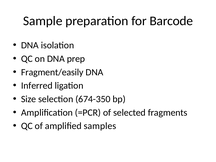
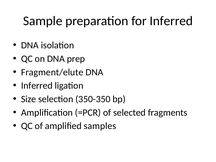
for Barcode: Barcode -> Inferred
Fragment/easily: Fragment/easily -> Fragment/elute
674-350: 674-350 -> 350-350
